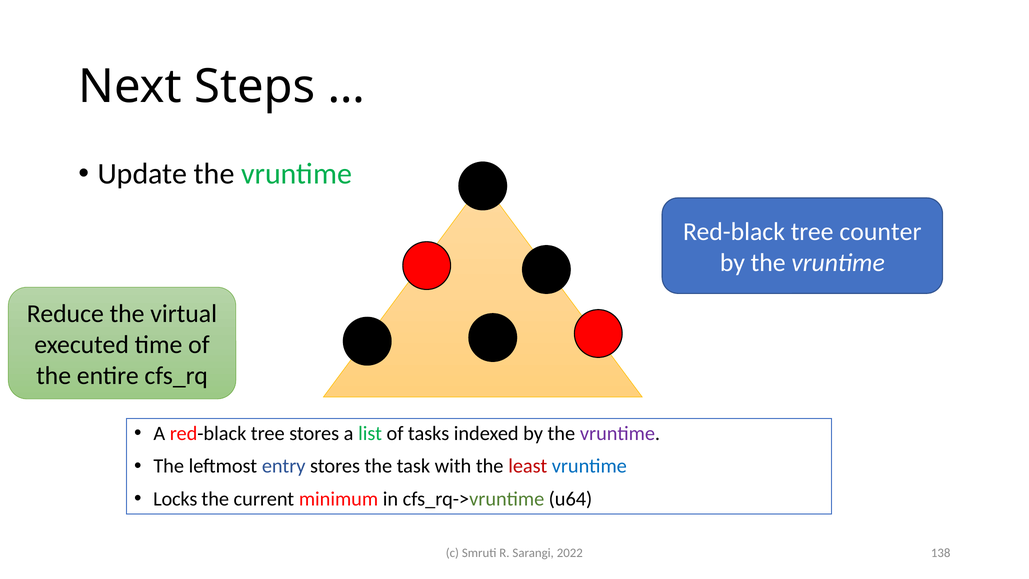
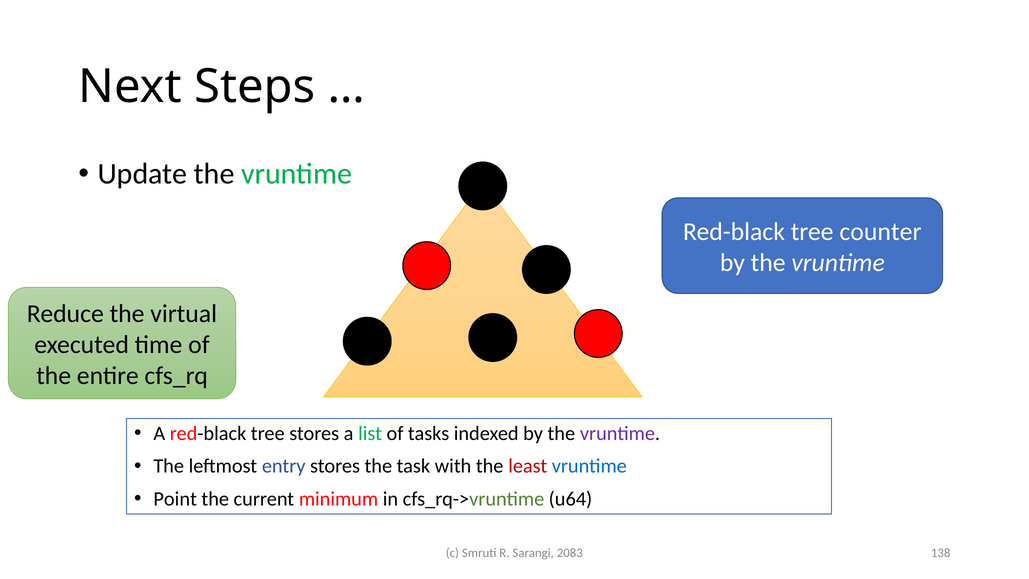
Locks: Locks -> Point
2022: 2022 -> 2083
